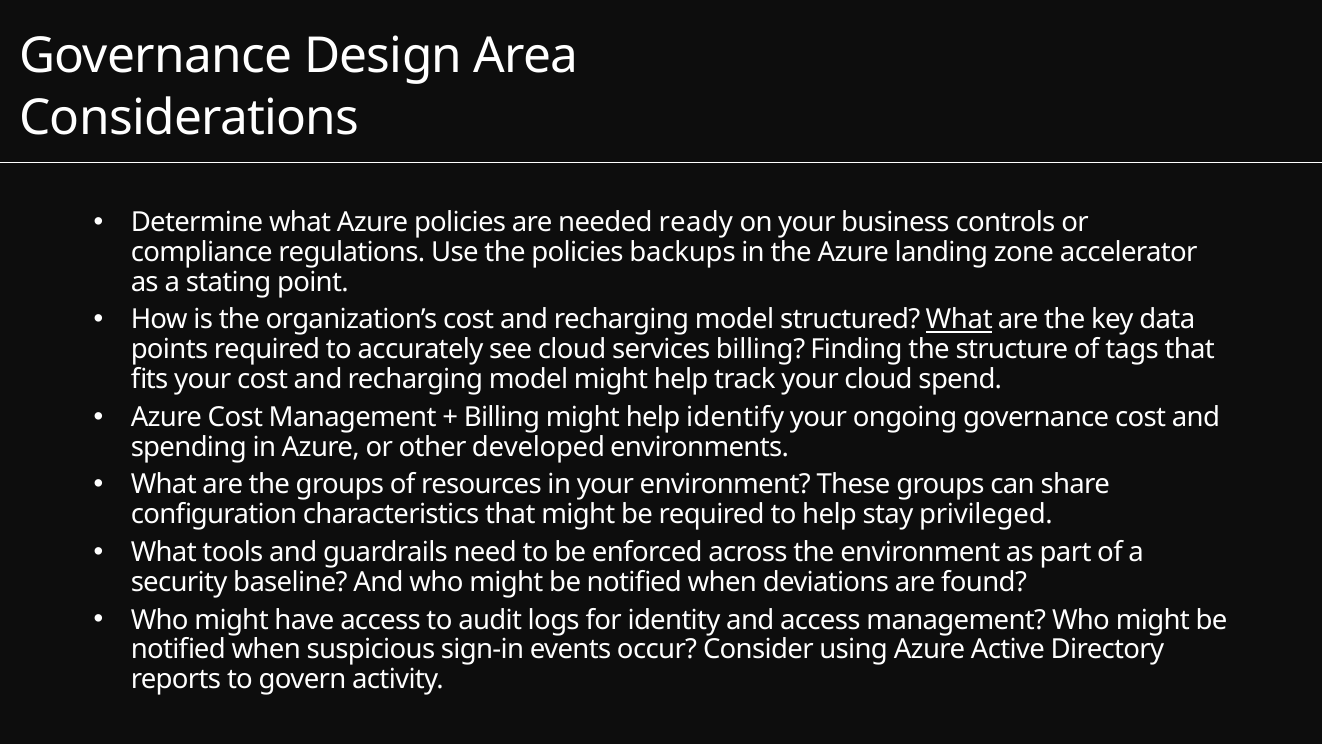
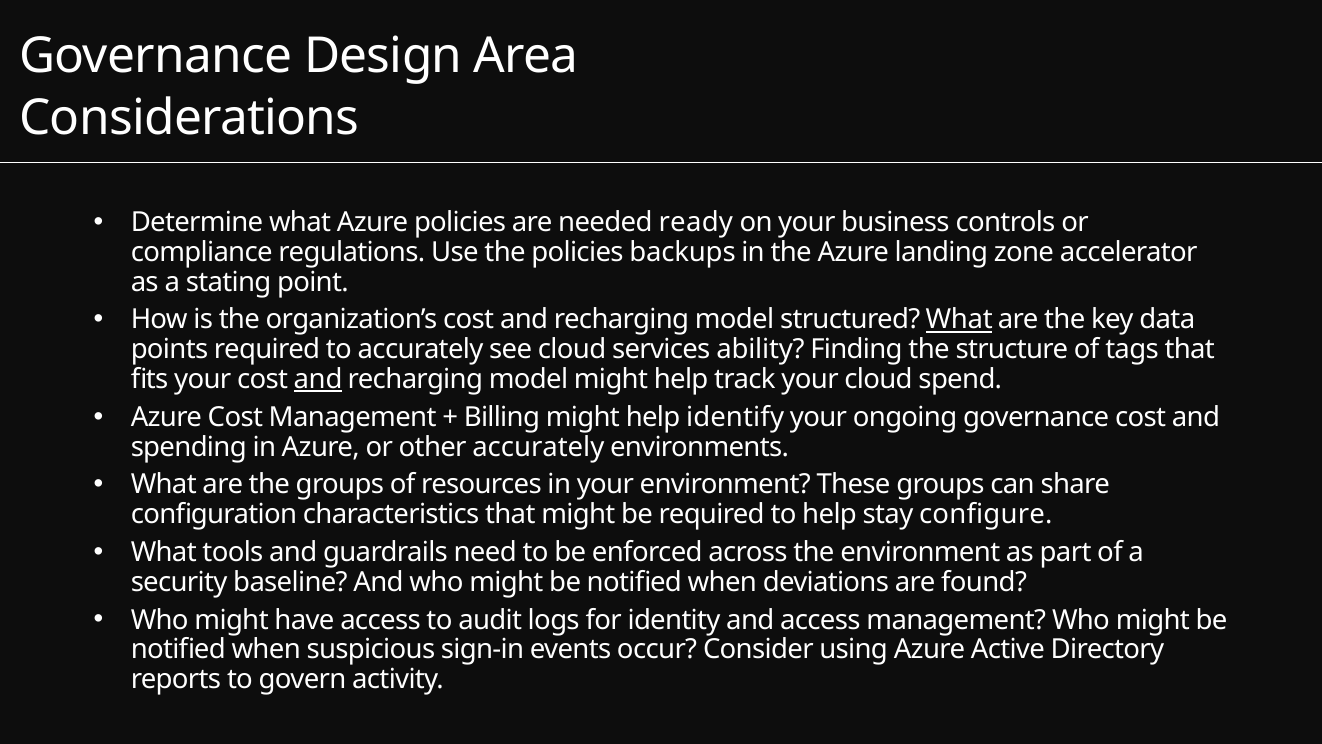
services billing: billing -> ability
and at (318, 379) underline: none -> present
other developed: developed -> accurately
privileged: privileged -> configure
